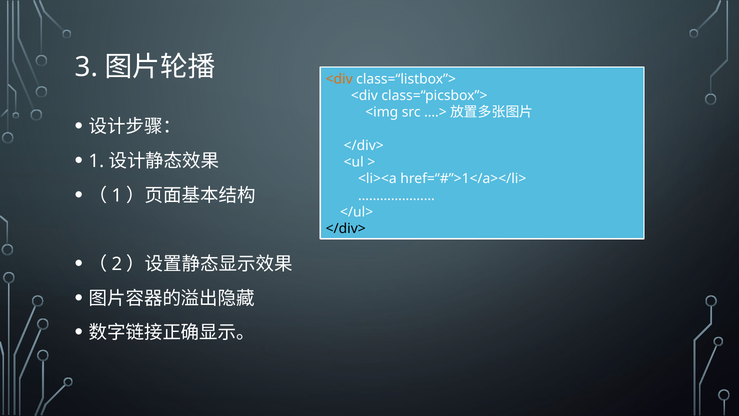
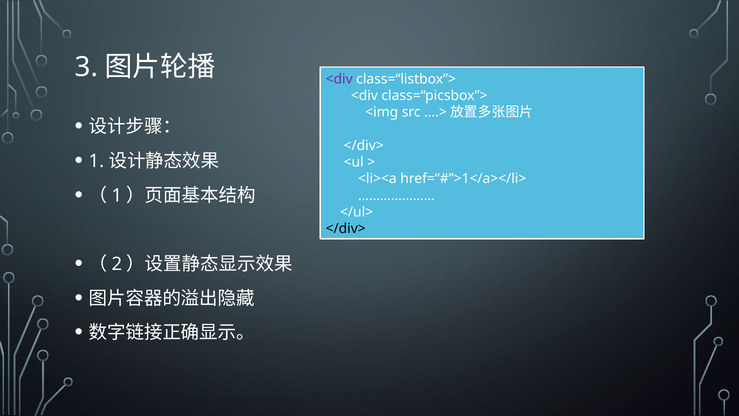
<div at (339, 79) colour: orange -> purple
